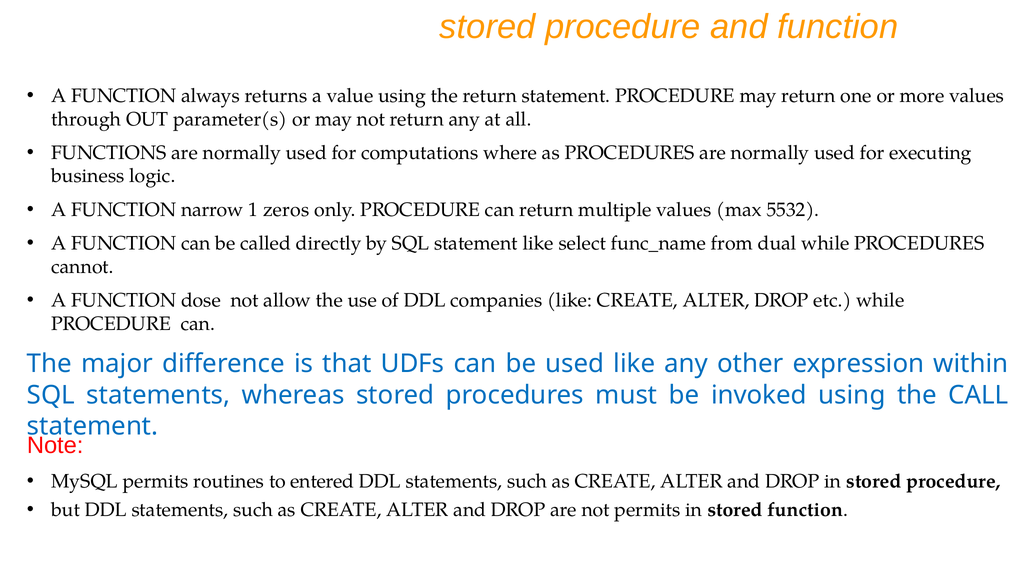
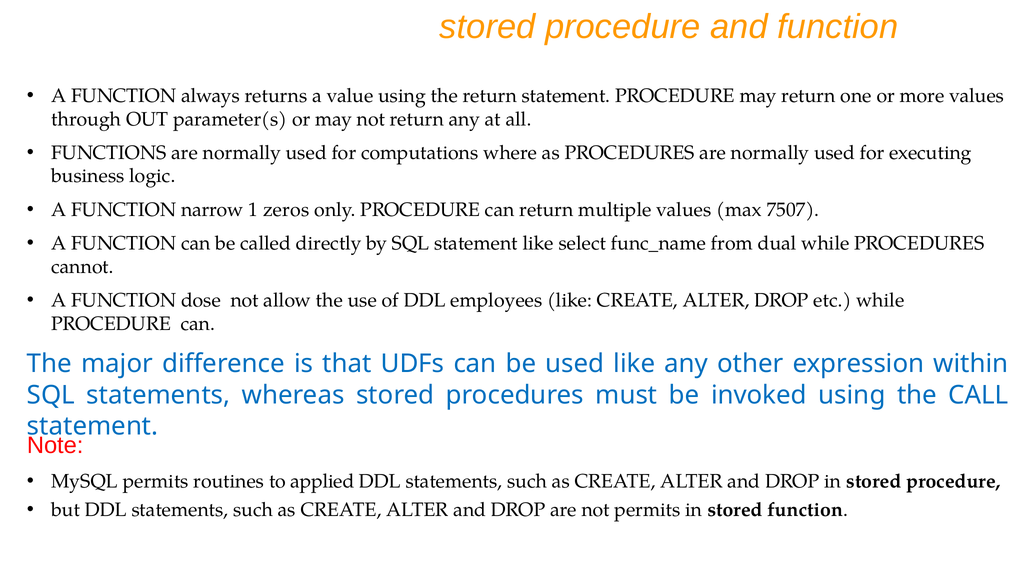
5532: 5532 -> 7507
companies: companies -> employees
entered: entered -> applied
